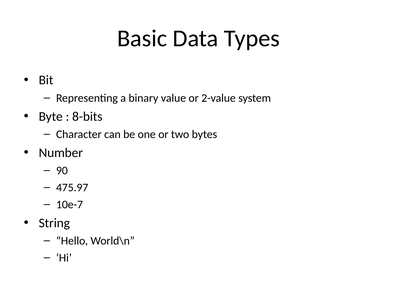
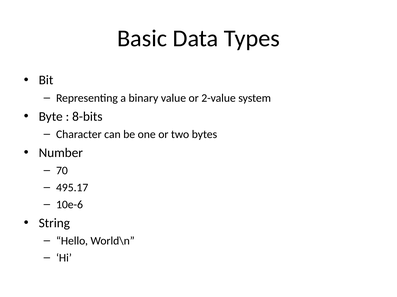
90: 90 -> 70
475.97: 475.97 -> 495.17
10e-7: 10e-7 -> 10e-6
